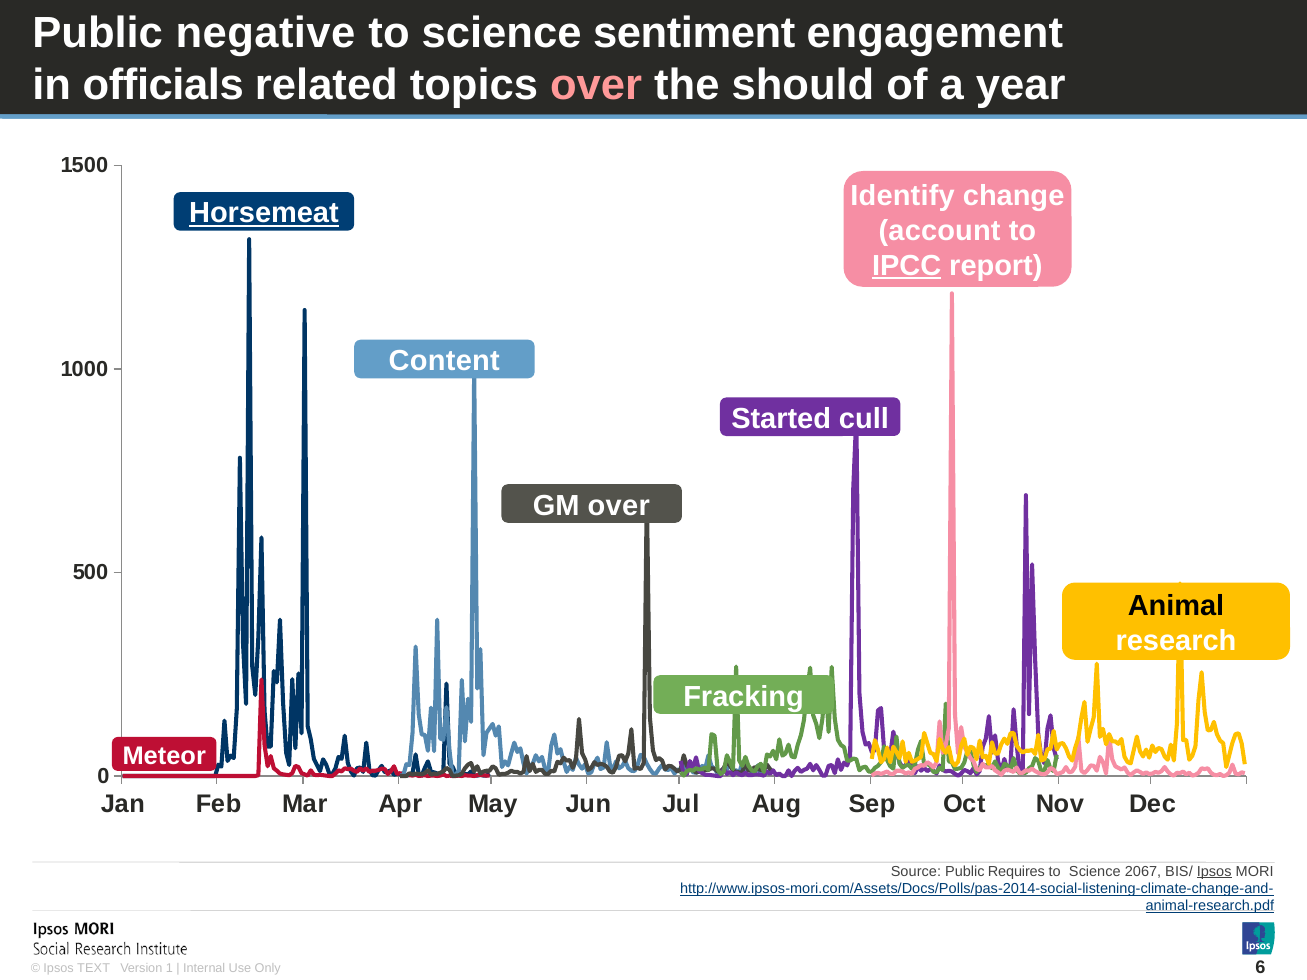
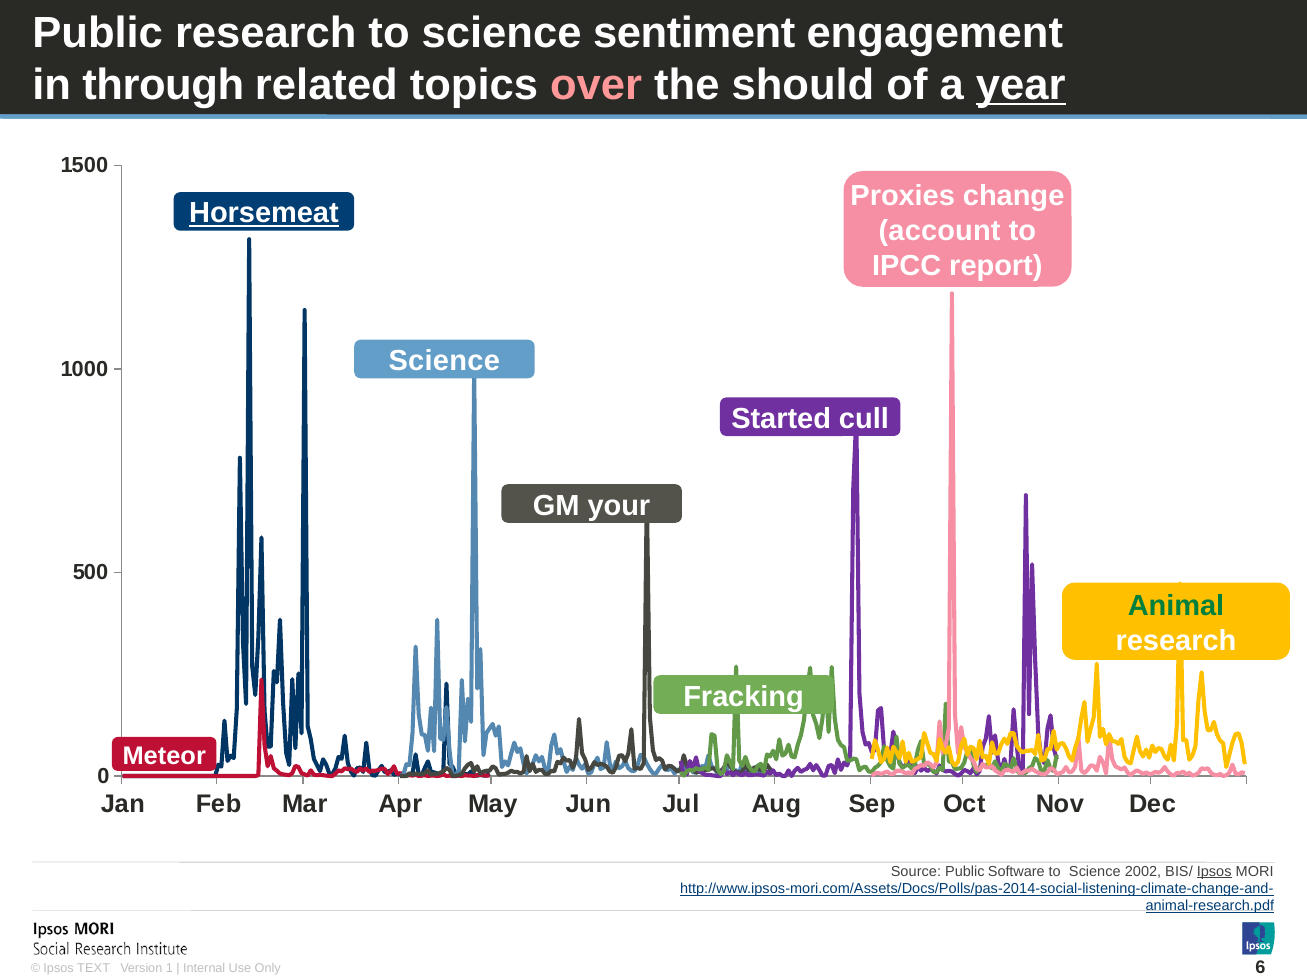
Public negative: negative -> research
officials: officials -> through
year underline: none -> present
Identify: Identify -> Proxies
IPCC underline: present -> none
Content at (444, 361): Content -> Science
GM over: over -> your
Animal colour: black -> green
Requires: Requires -> Software
2067: 2067 -> 2002
